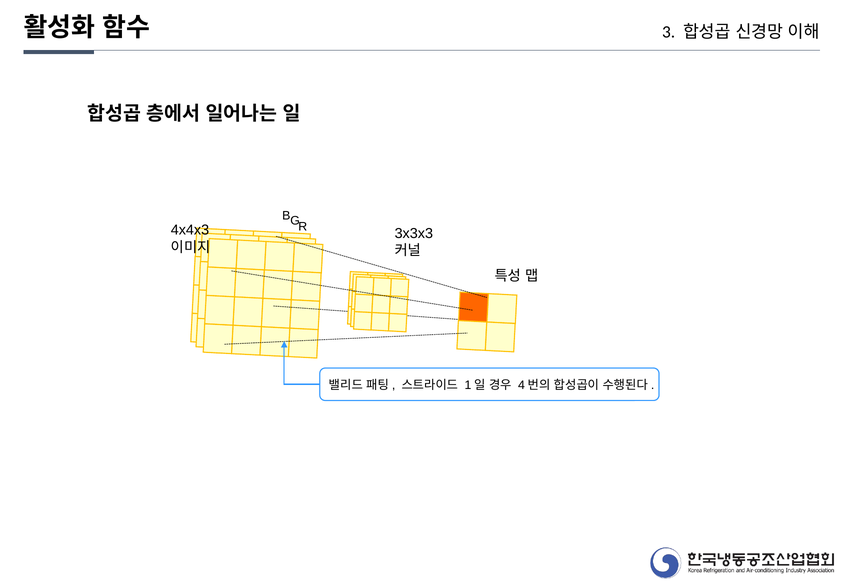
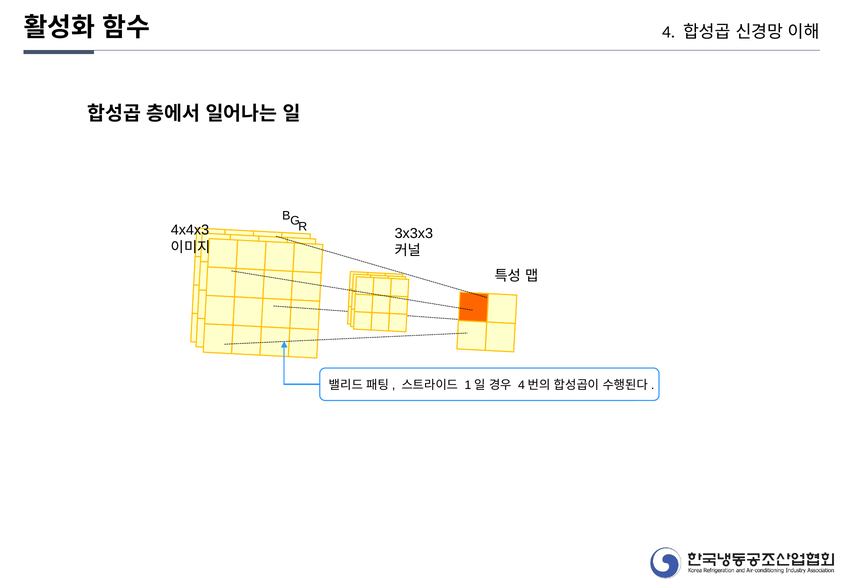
3: 3 -> 4
